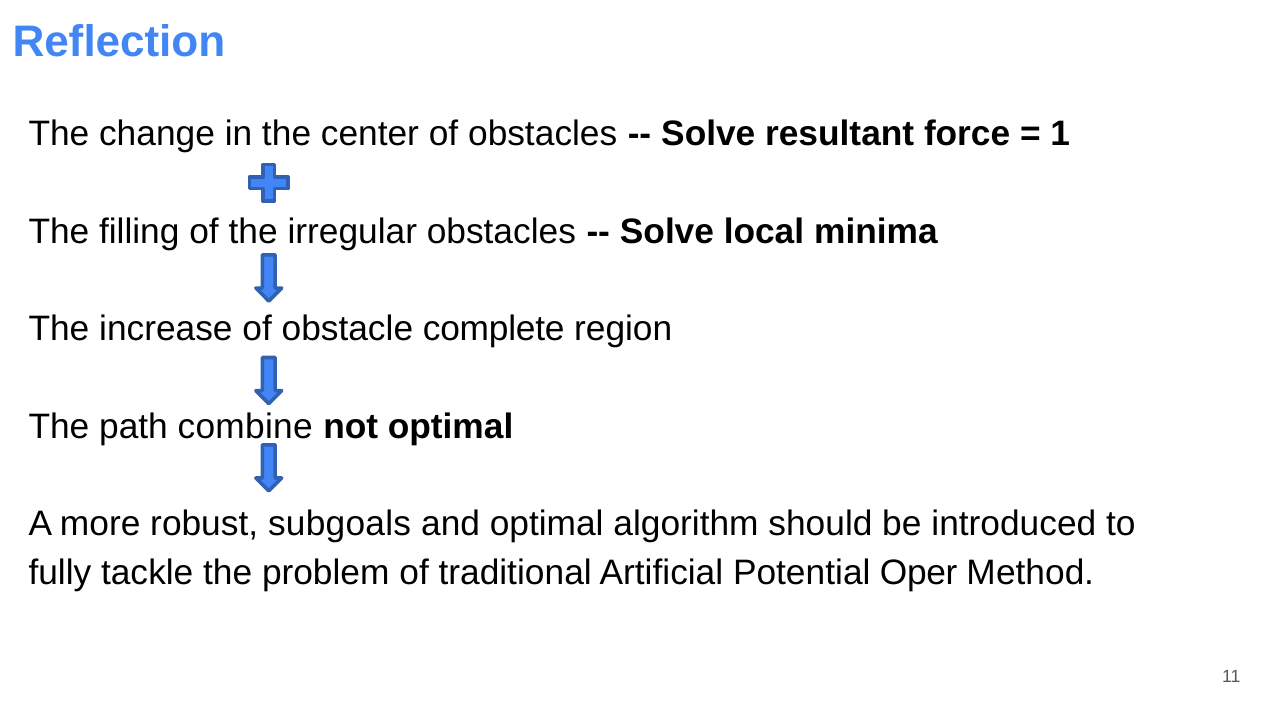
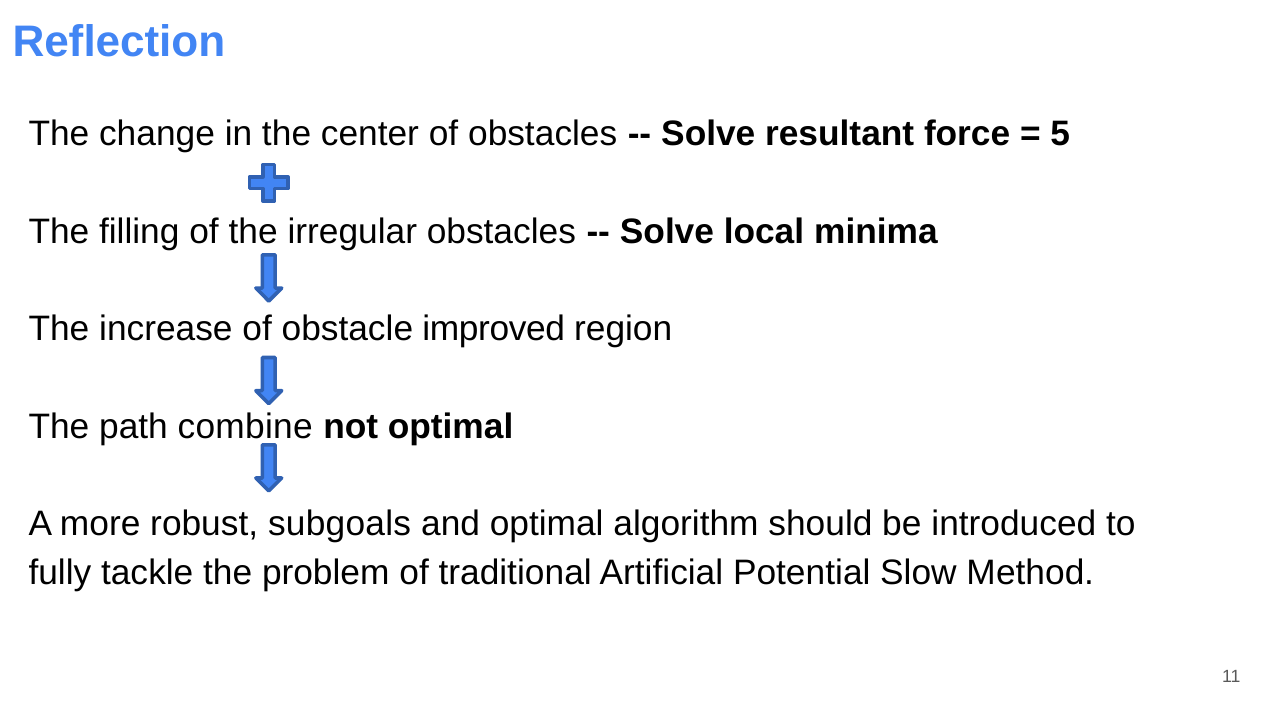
1: 1 -> 5
complete: complete -> improved
Oper: Oper -> Slow
